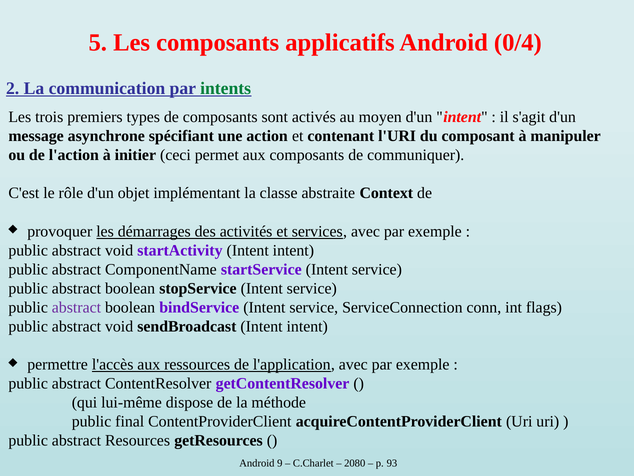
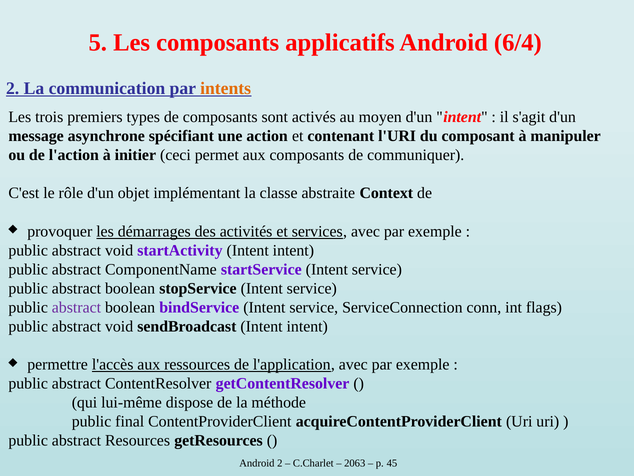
0/4: 0/4 -> 6/4
intents colour: green -> orange
Android 9: 9 -> 2
2080: 2080 -> 2063
93: 93 -> 45
